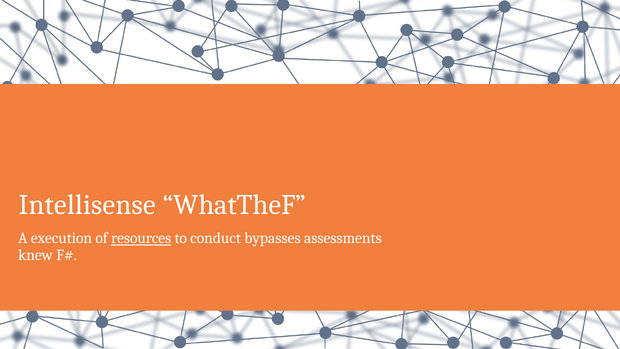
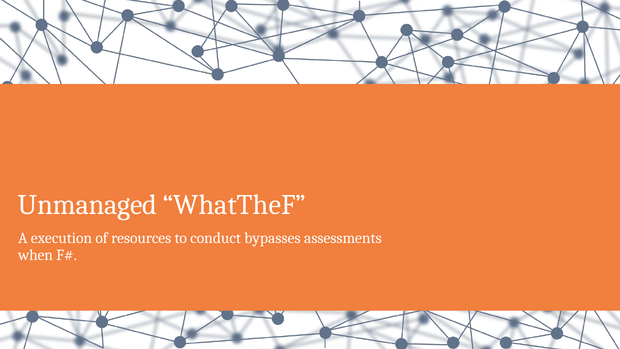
Intellisense: Intellisense -> Unmanaged
resources underline: present -> none
knew: knew -> when
